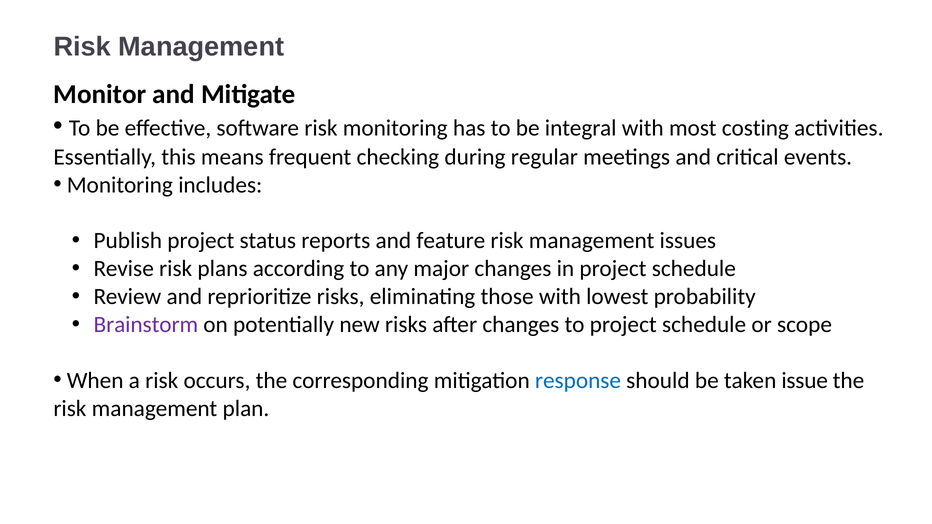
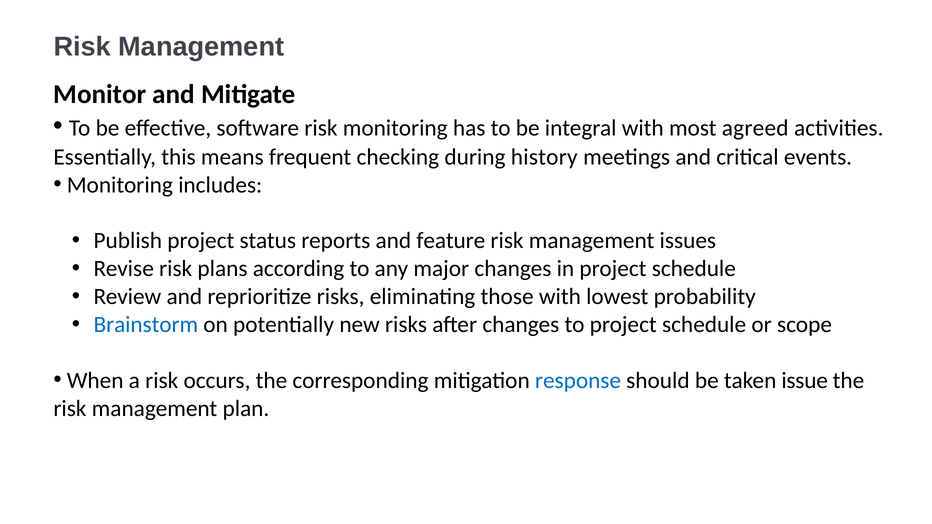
costing: costing -> agreed
regular: regular -> history
Brainstorm colour: purple -> blue
